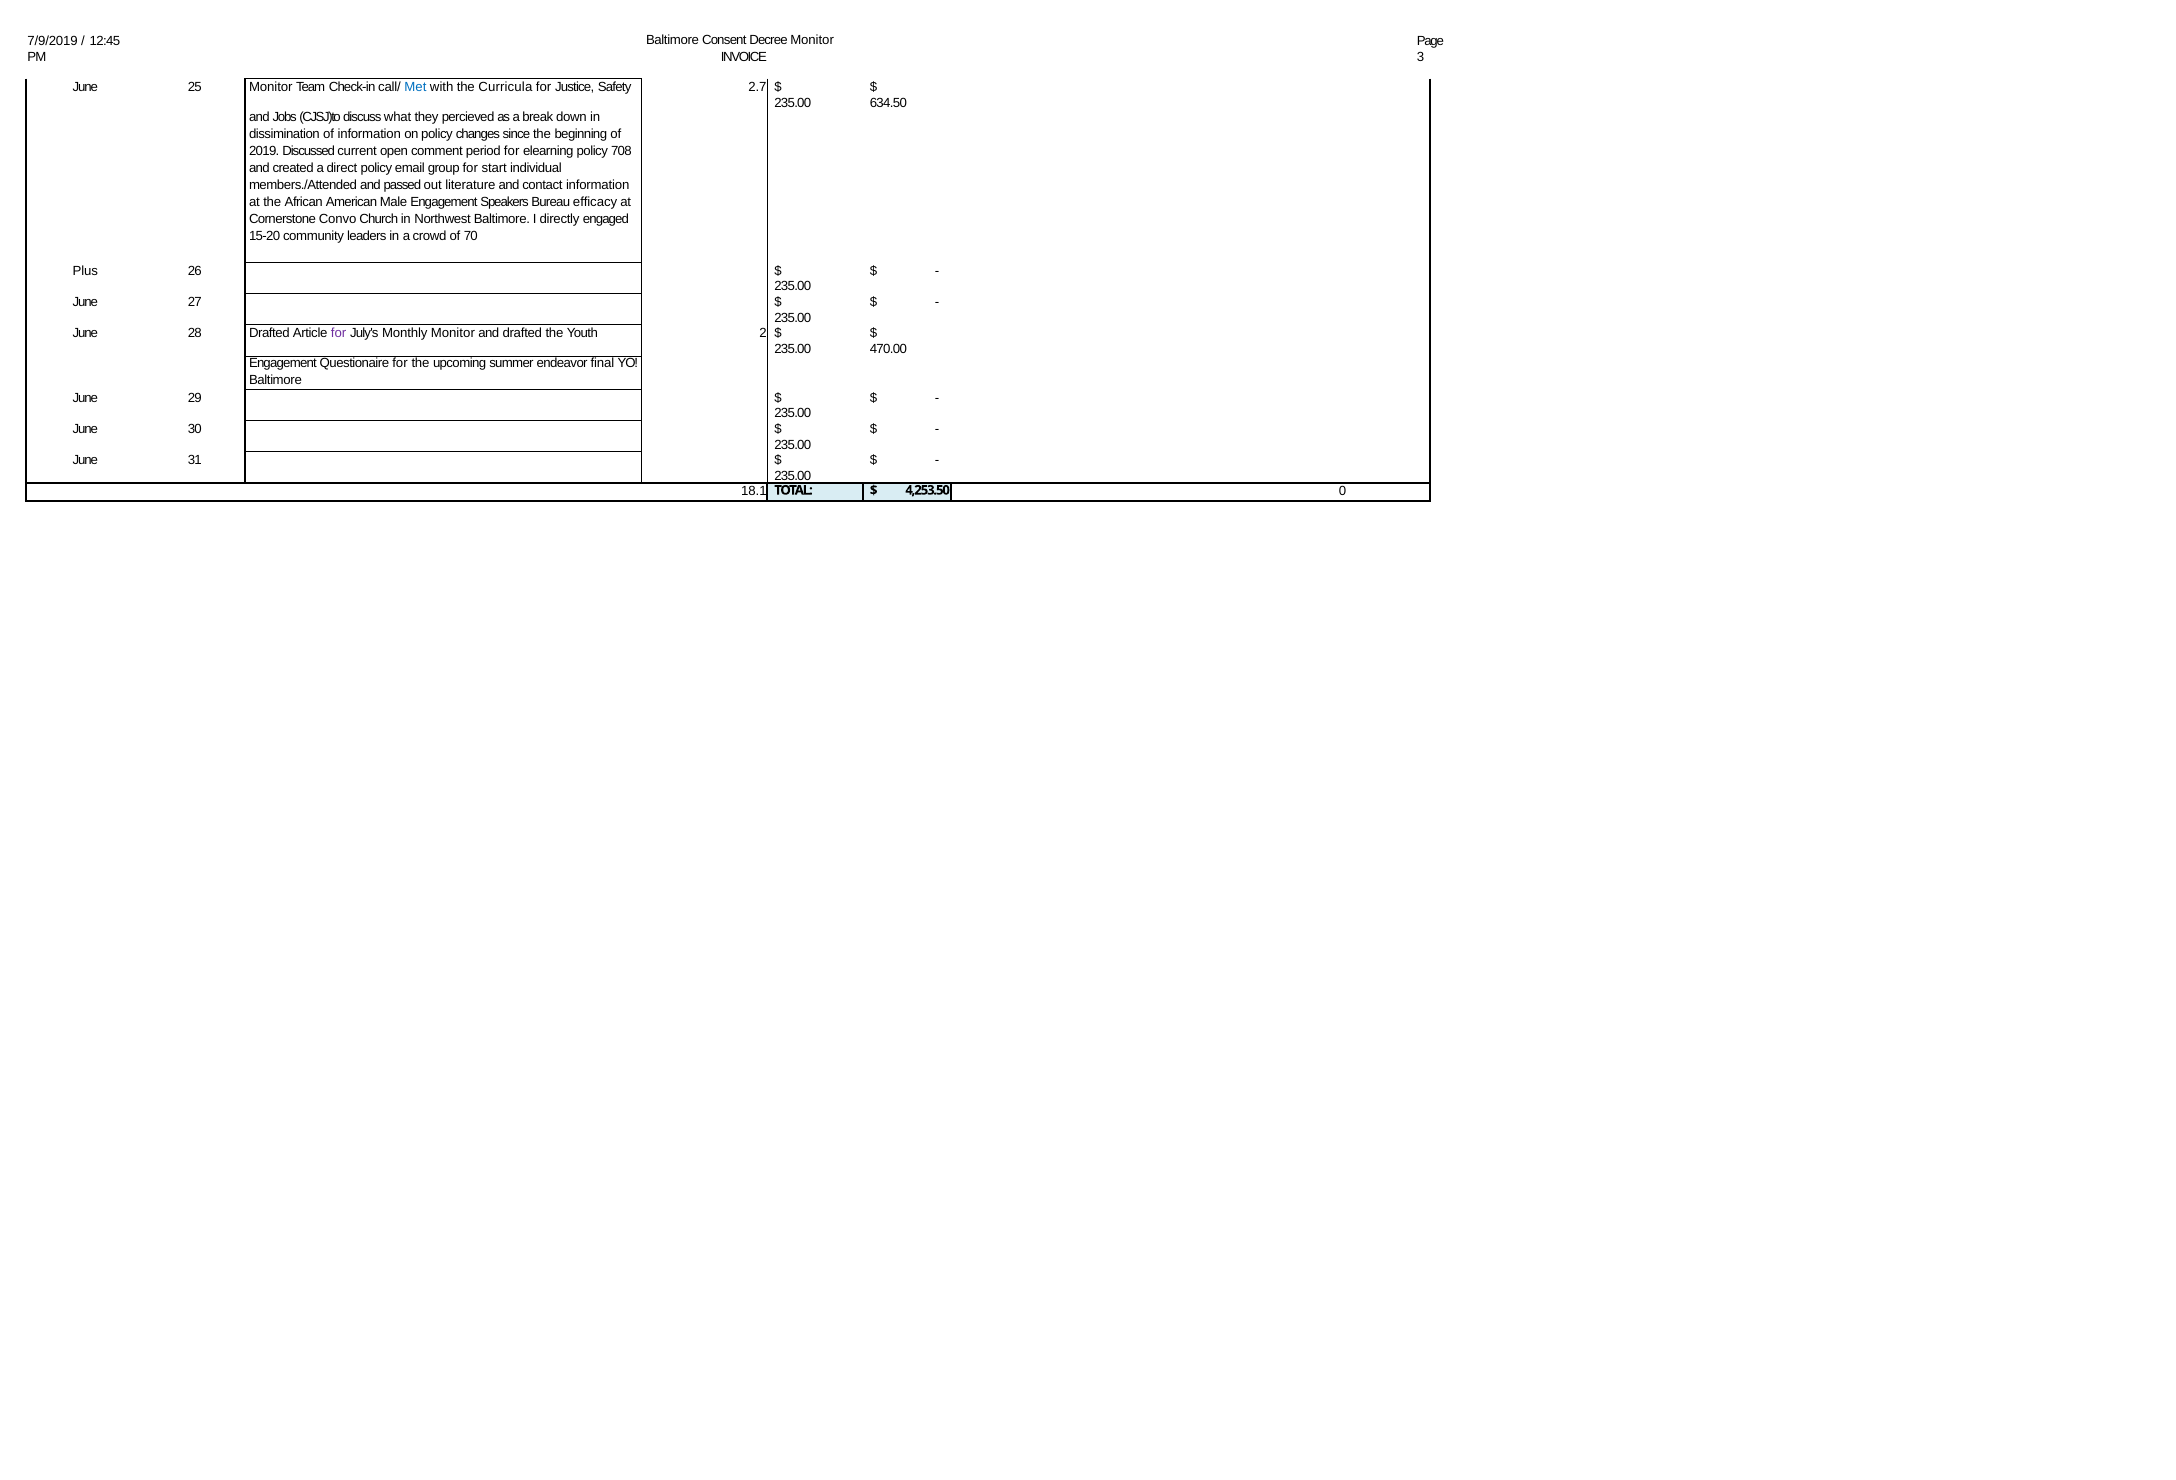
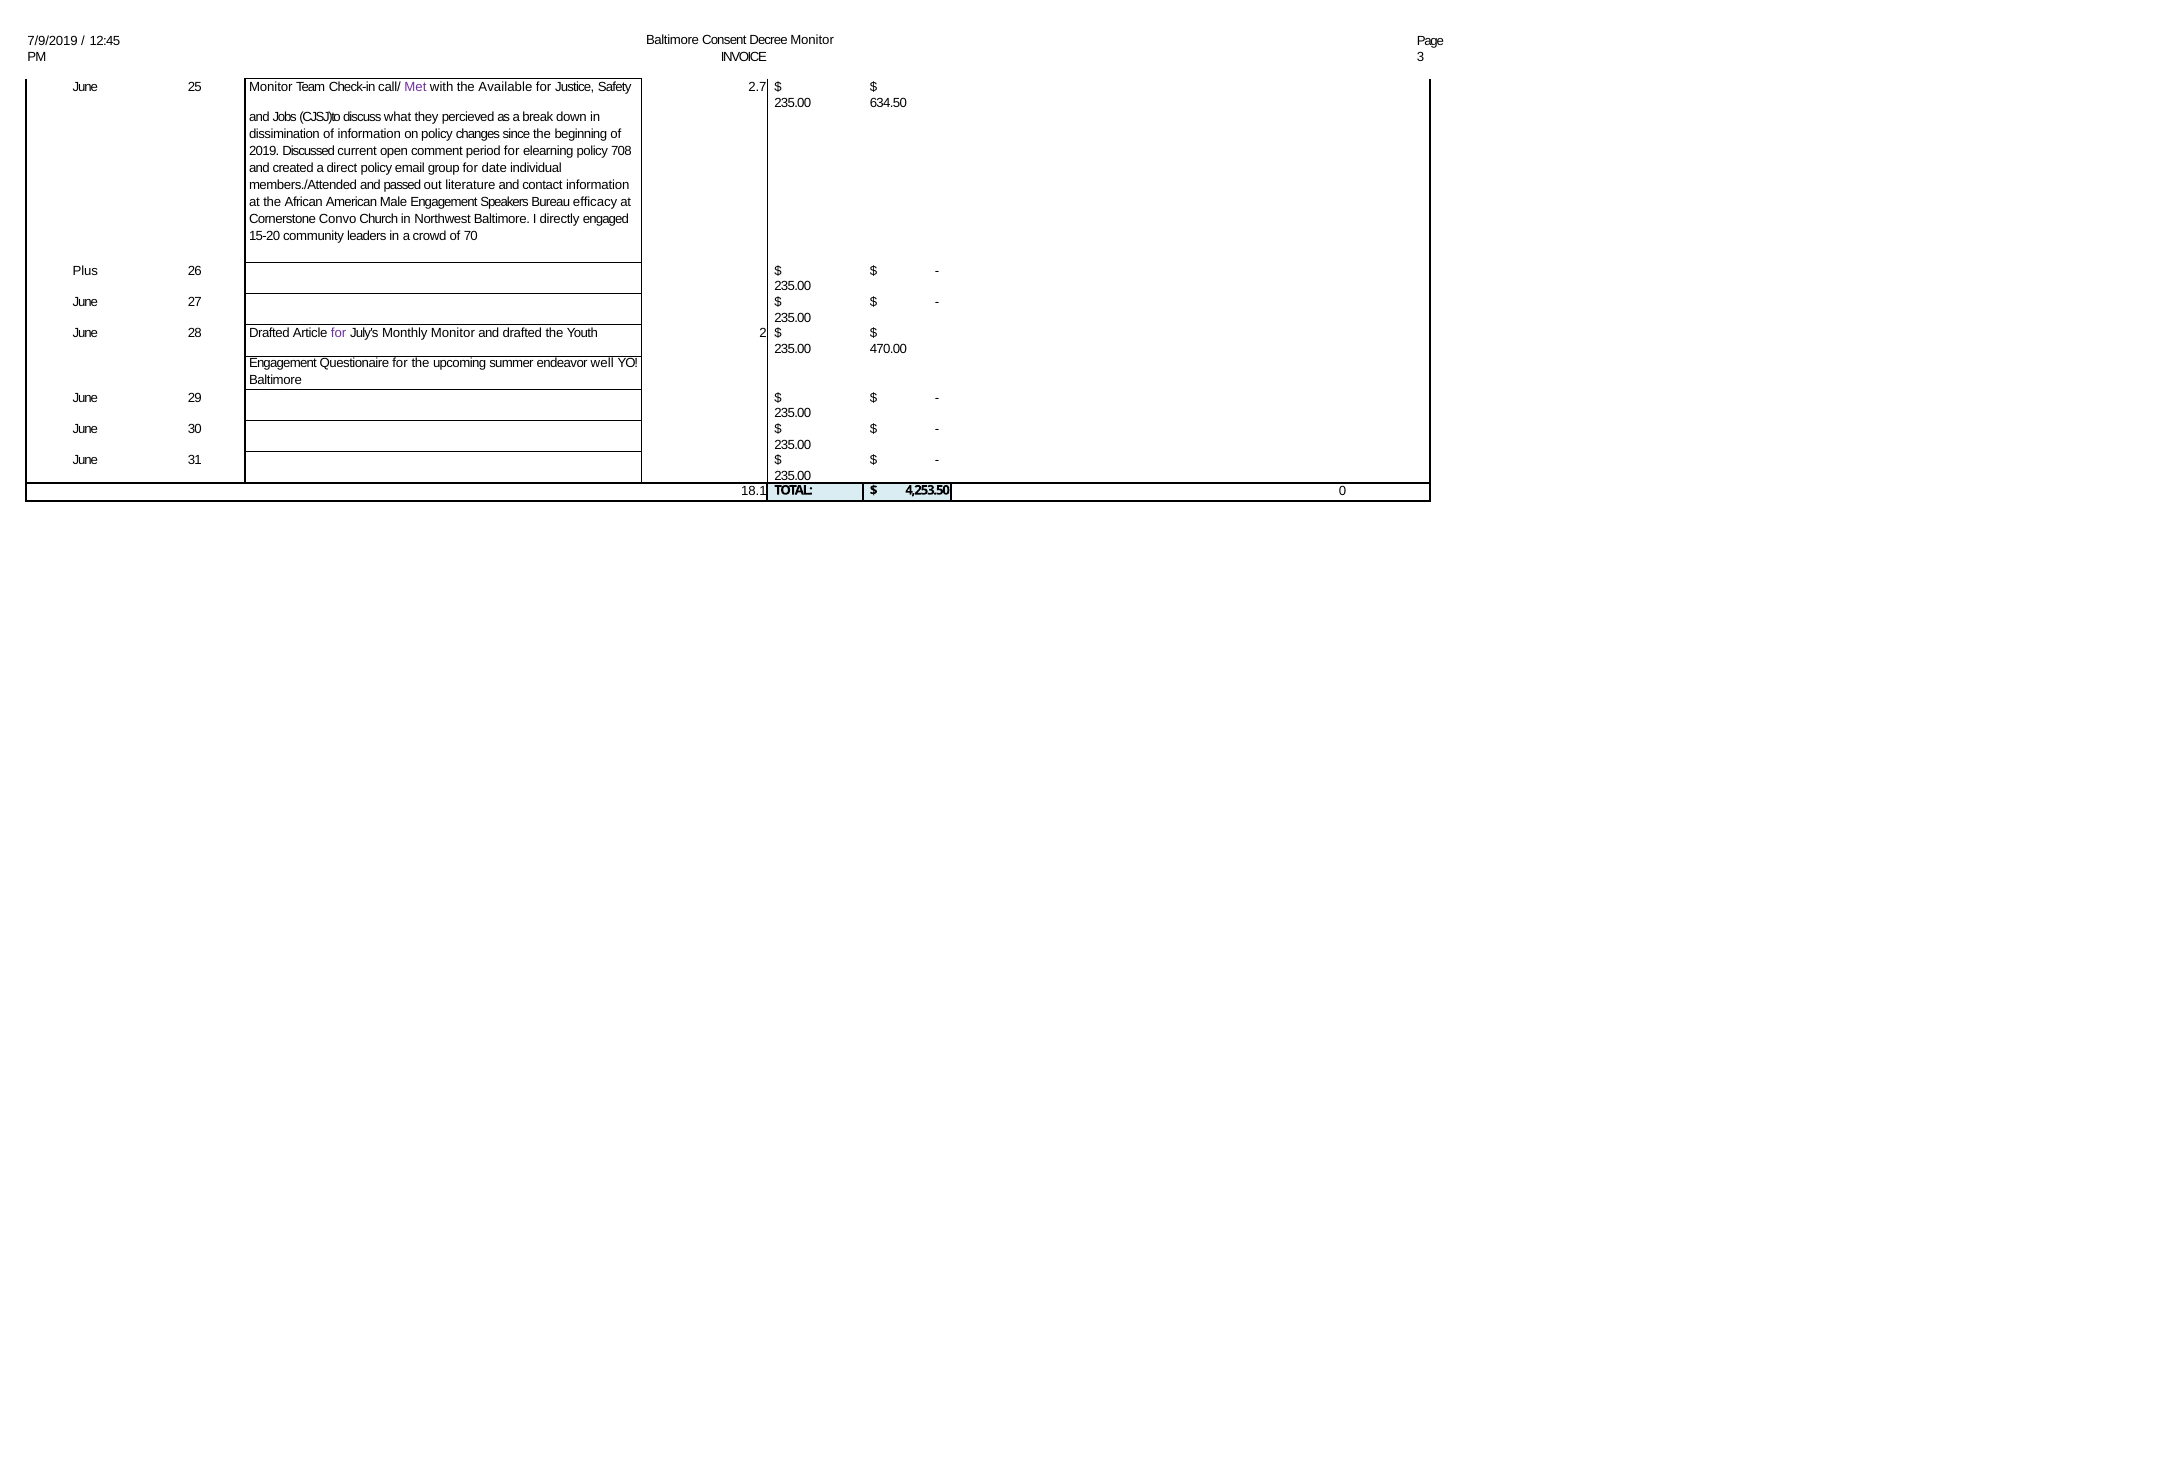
Met colour: blue -> purple
Curricula: Curricula -> Available
start: start -> date
final: final -> well
